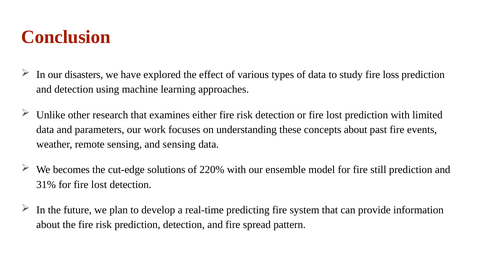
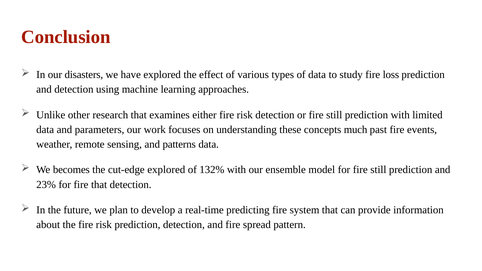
or fire lost: lost -> still
concepts about: about -> much
and sensing: sensing -> patterns
cut-edge solutions: solutions -> explored
220%: 220% -> 132%
31%: 31% -> 23%
for fire lost: lost -> that
